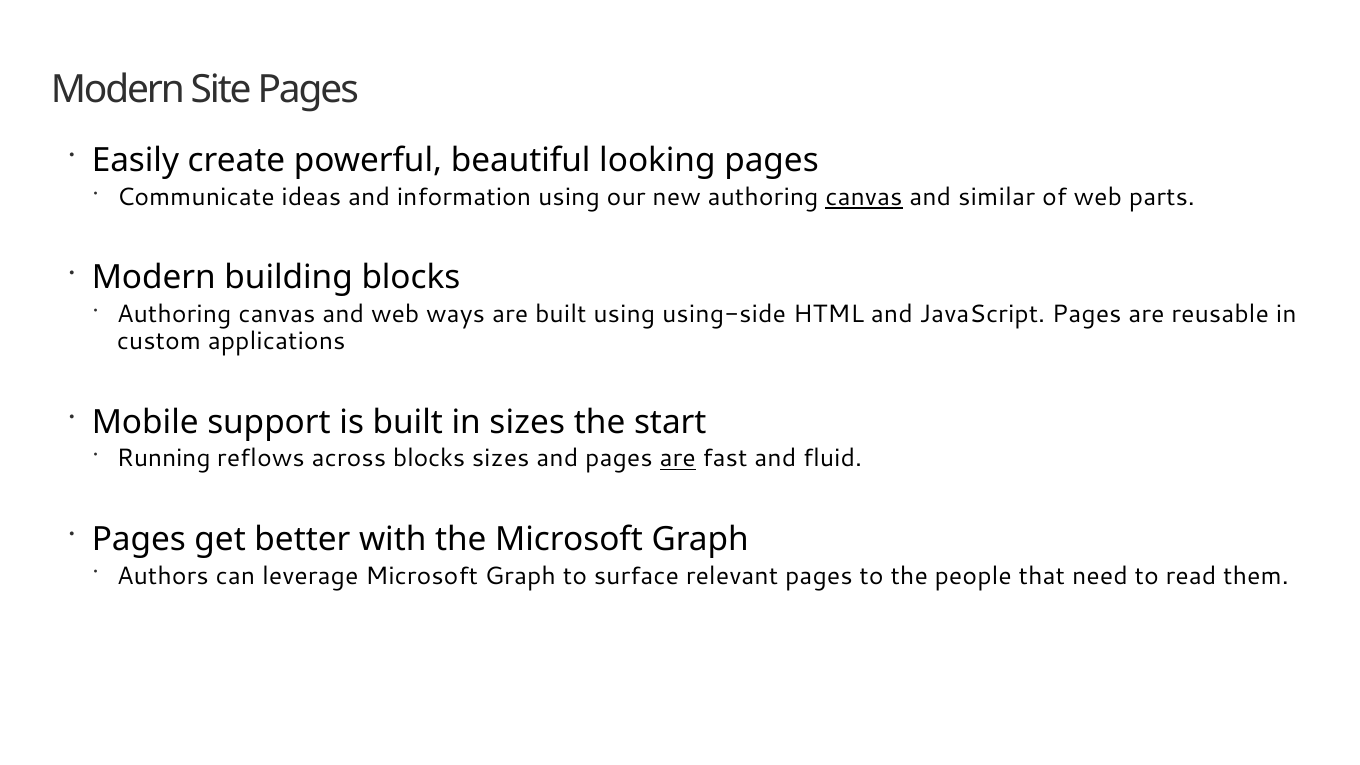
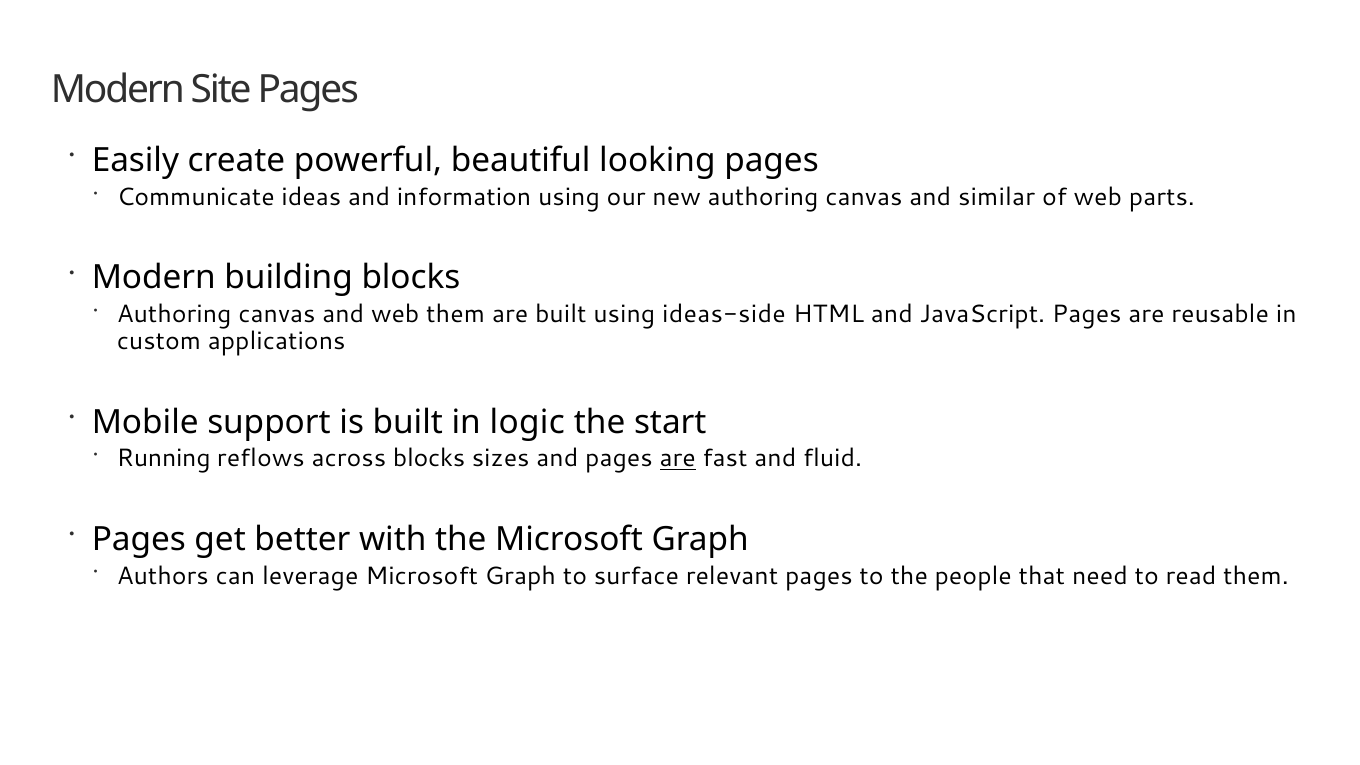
canvas at (864, 197) underline: present -> none
web ways: ways -> them
using-side: using-side -> ideas-side
in sizes: sizes -> logic
